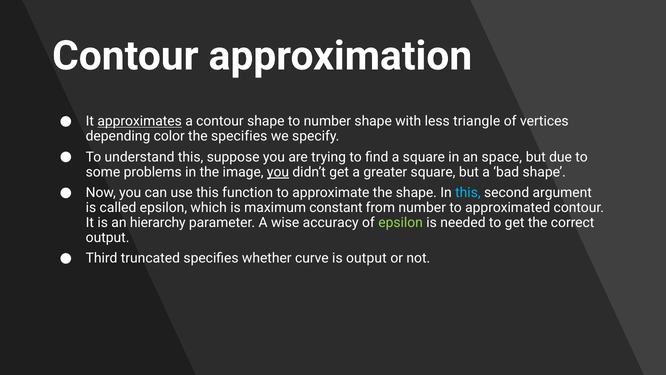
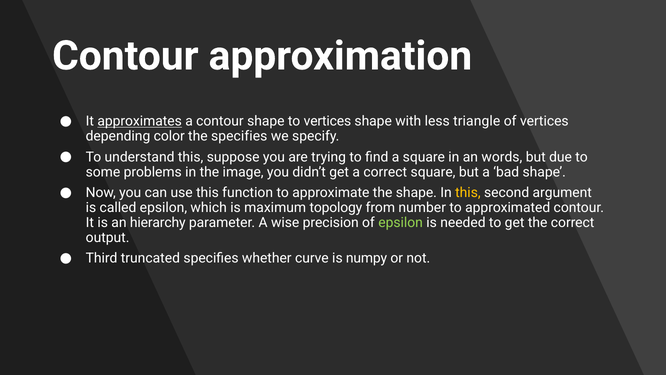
to number: number -> vertices
space: space -> words
you at (278, 172) underline: present -> none
a greater: greater -> correct
this at (468, 192) colour: light blue -> yellow
constant: constant -> topology
accuracy: accuracy -> precision
is output: output -> numpy
